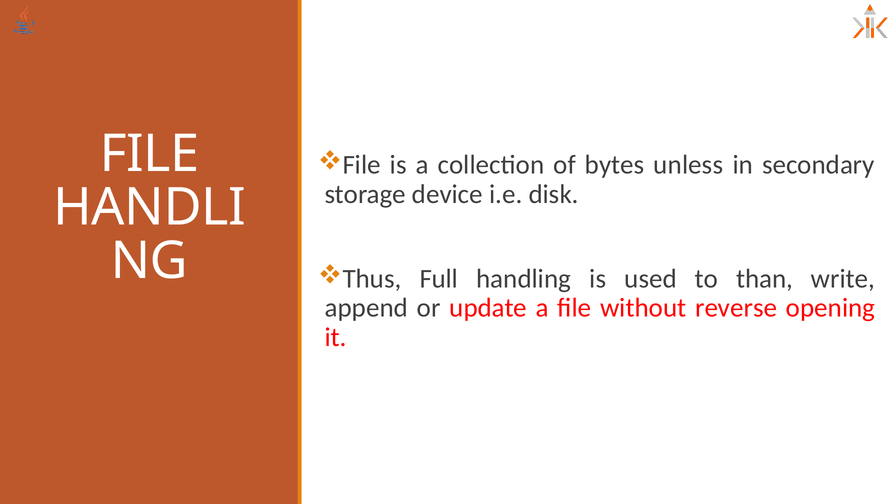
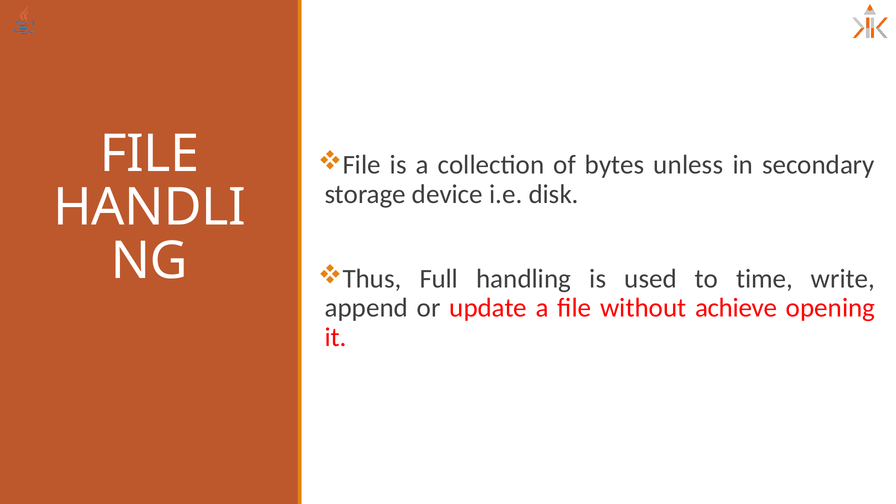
than: than -> time
reverse: reverse -> achieve
